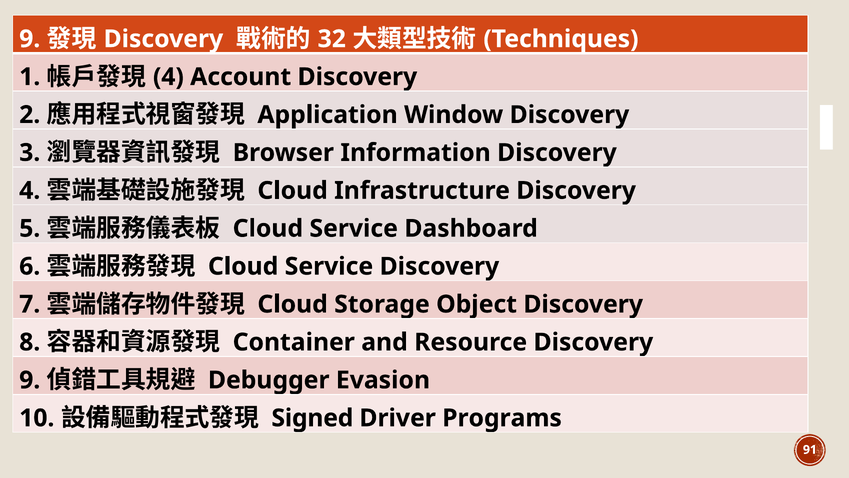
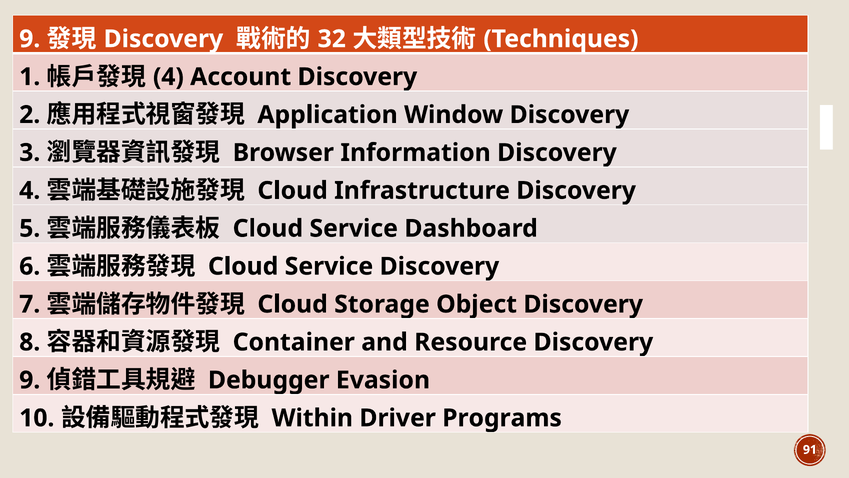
Signed: Signed -> Within
